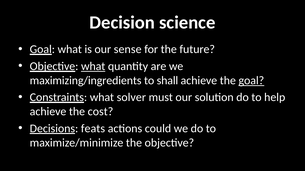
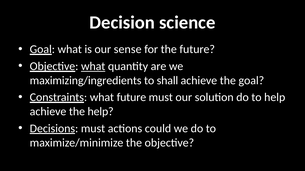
goal at (251, 81) underline: present -> none
what solver: solver -> future
the cost: cost -> help
Decisions feats: feats -> must
